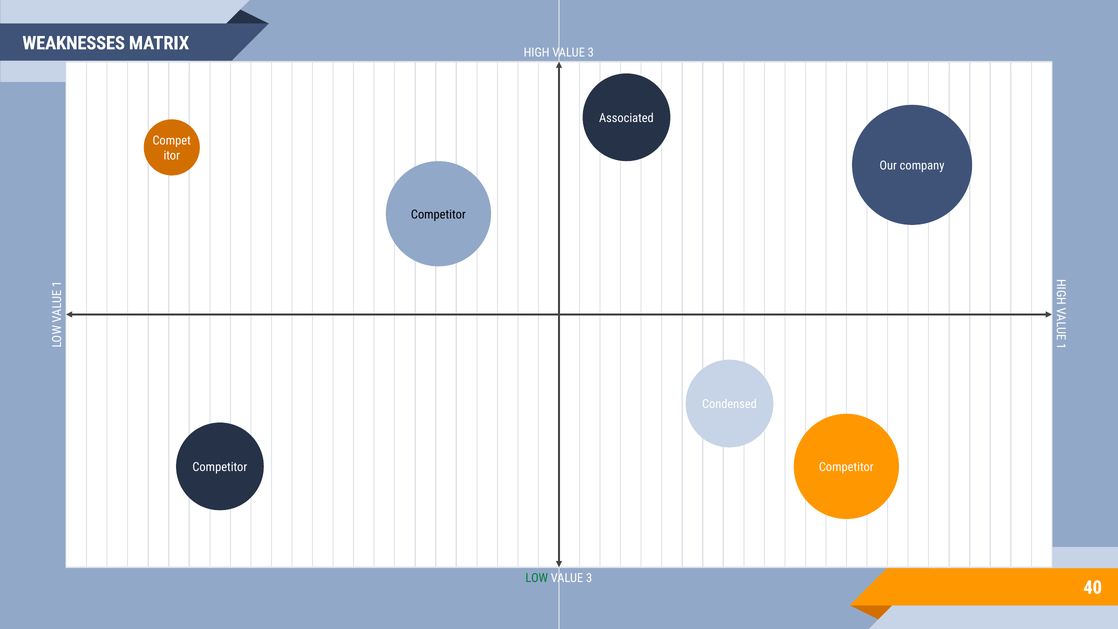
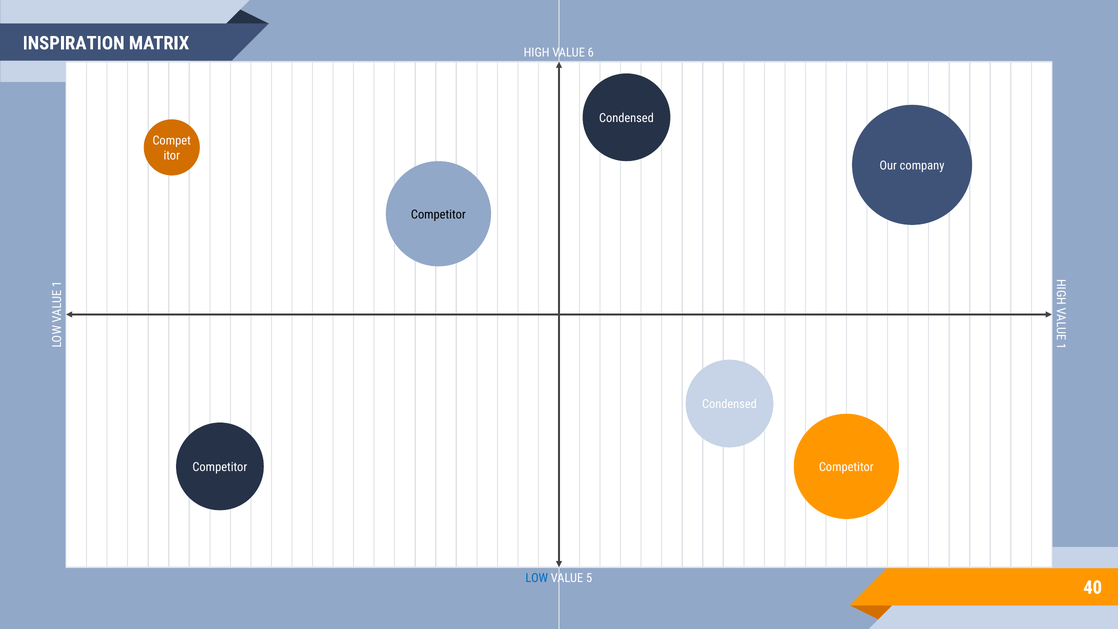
WEAKNESSES: WEAKNESSES -> INSPIRATION
HIGH VALUE 3: 3 -> 6
Associated at (626, 118): Associated -> Condensed
LOW colour: green -> blue
3 at (589, 578): 3 -> 5
